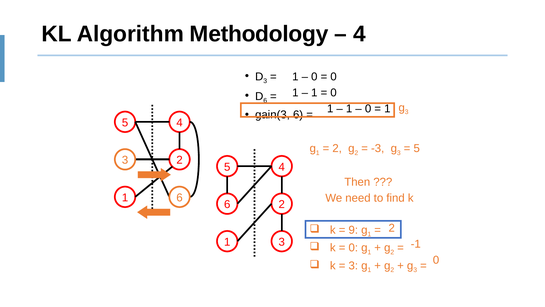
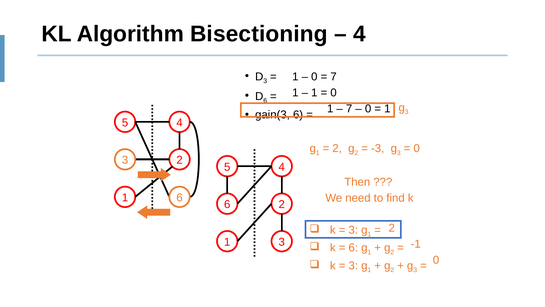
Methodology: Methodology -> Bisectioning
0 at (334, 77): 0 -> 7
1 at (349, 109): 1 -> 7
5 at (417, 148): 5 -> 0
9 at (353, 230): 9 -> 3
0 at (353, 247): 0 -> 6
